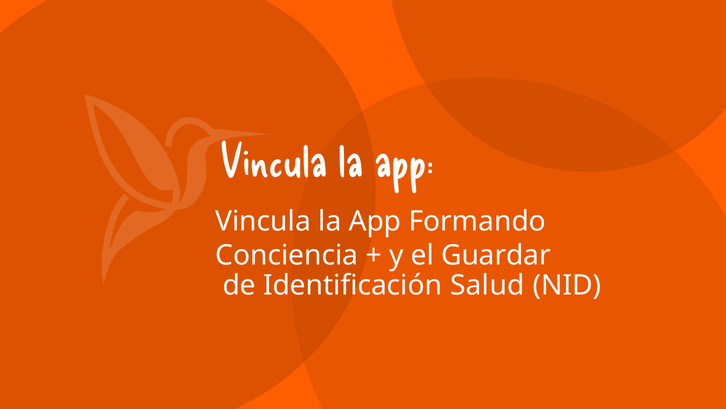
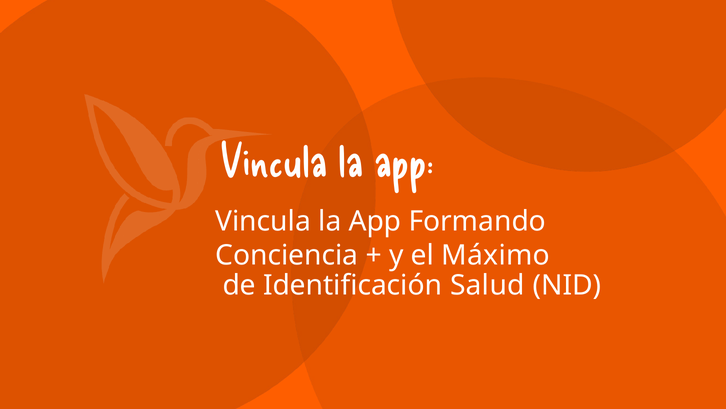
Guardar: Guardar -> Máximo
